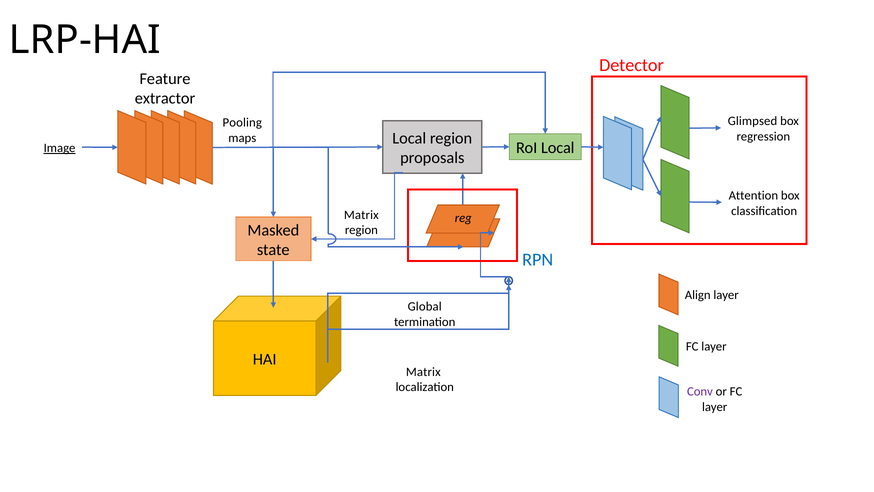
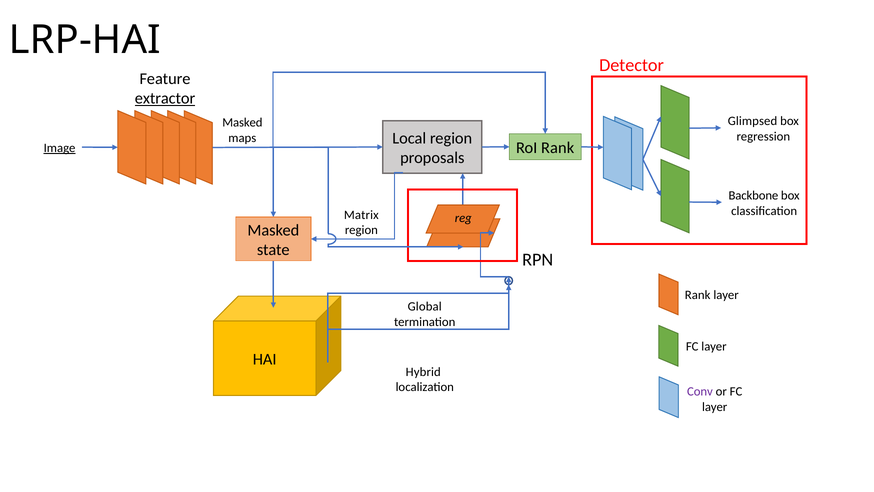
extractor underline: none -> present
Pooling at (242, 122): Pooling -> Masked
RoI Local: Local -> Rank
Attention: Attention -> Backbone
RPN colour: blue -> black
Align at (698, 295): Align -> Rank
Matrix at (423, 372): Matrix -> Hybrid
